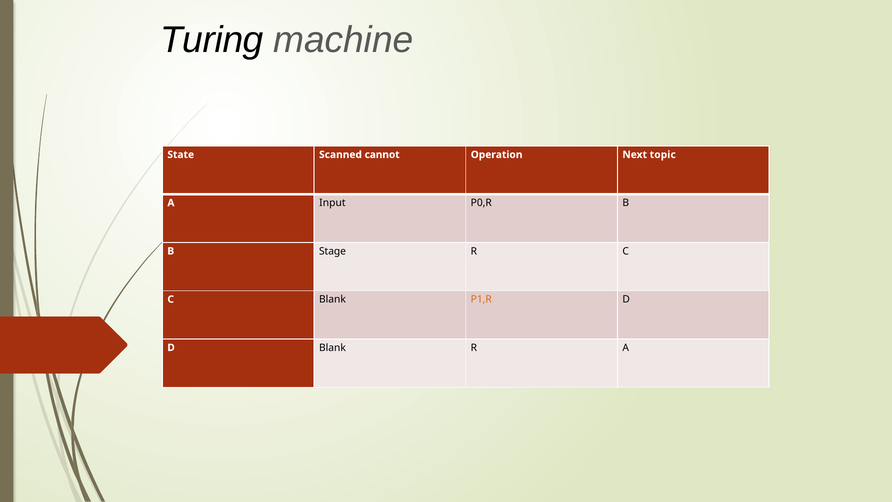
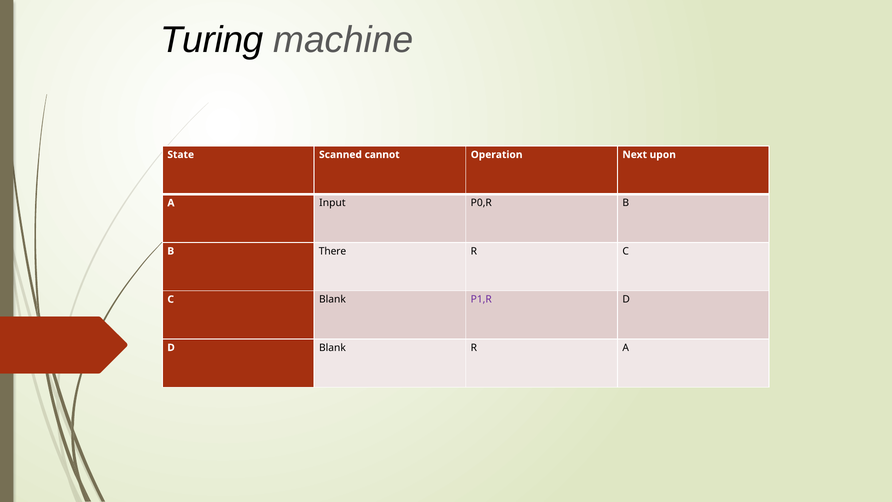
topic: topic -> upon
Stage: Stage -> There
P1,R colour: orange -> purple
